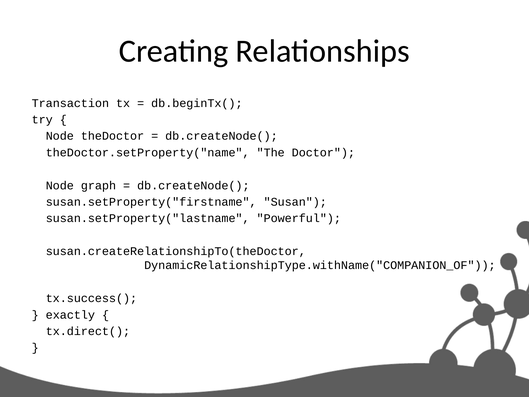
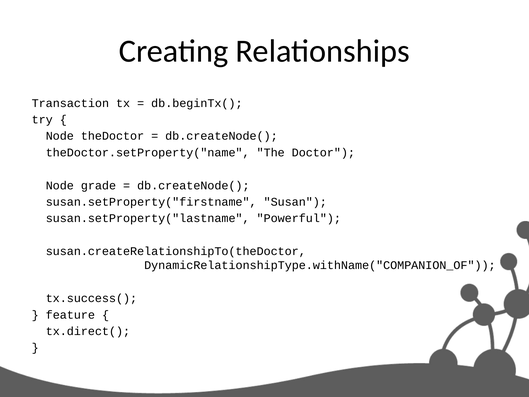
graph: graph -> grade
exactly: exactly -> feature
